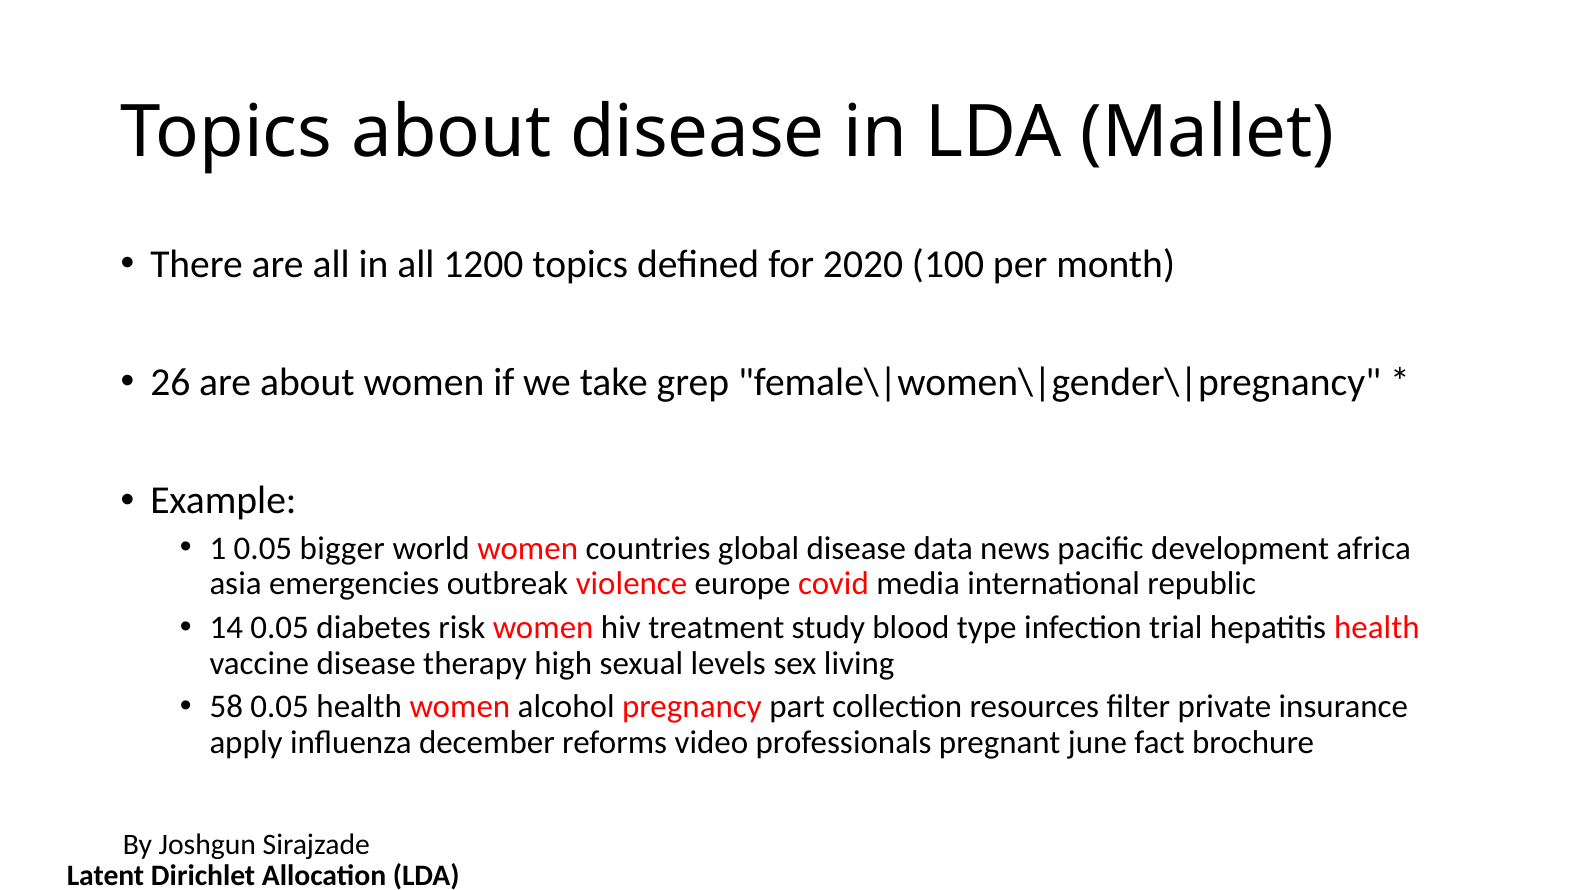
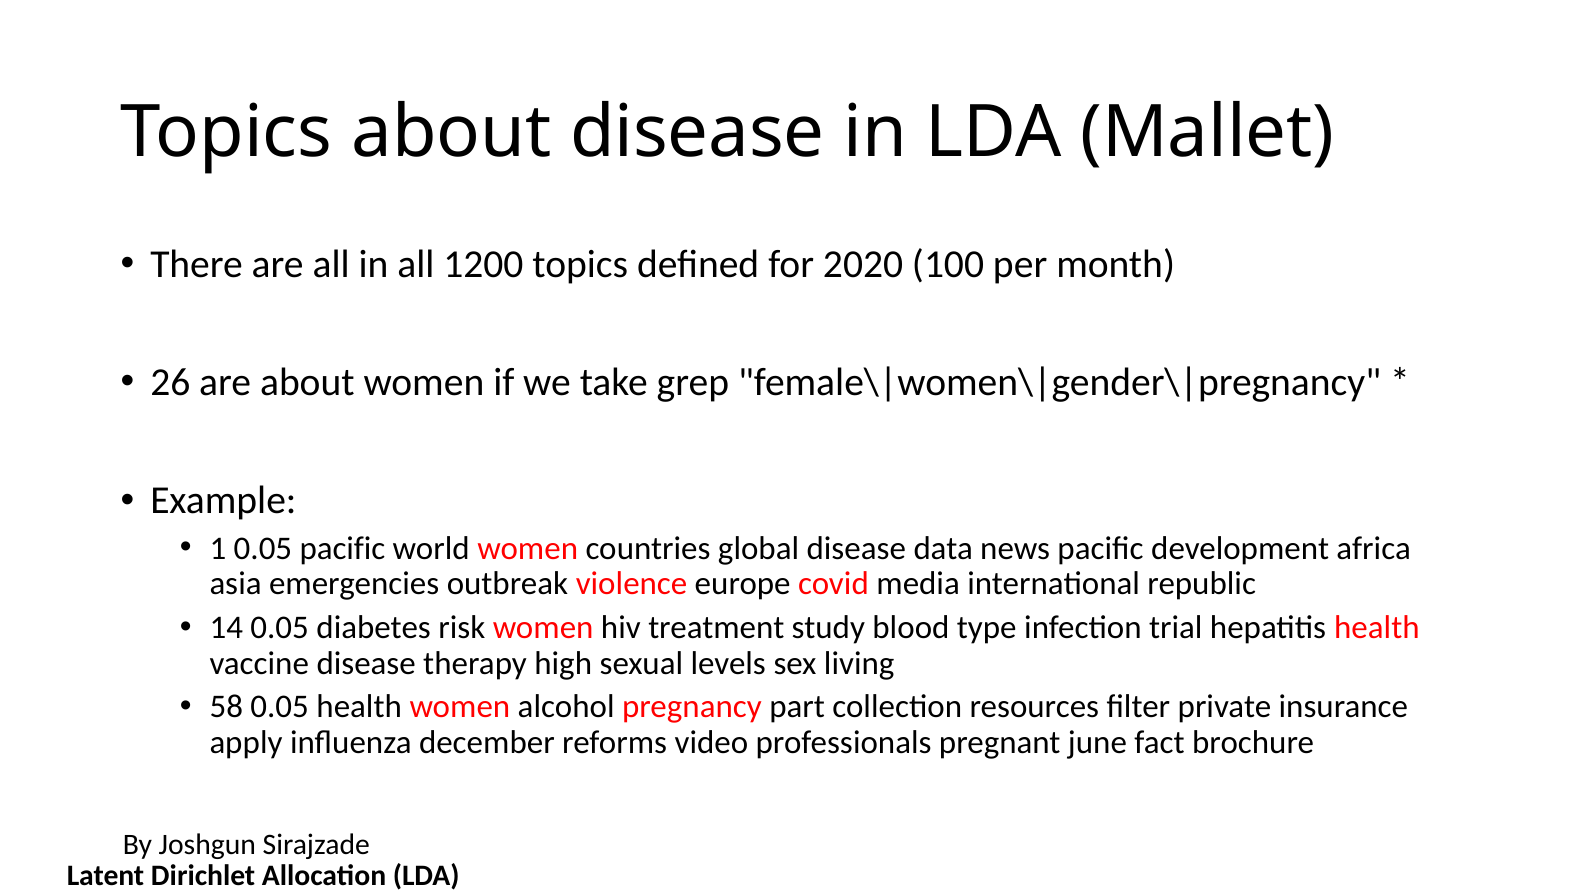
0.05 bigger: bigger -> pacific
